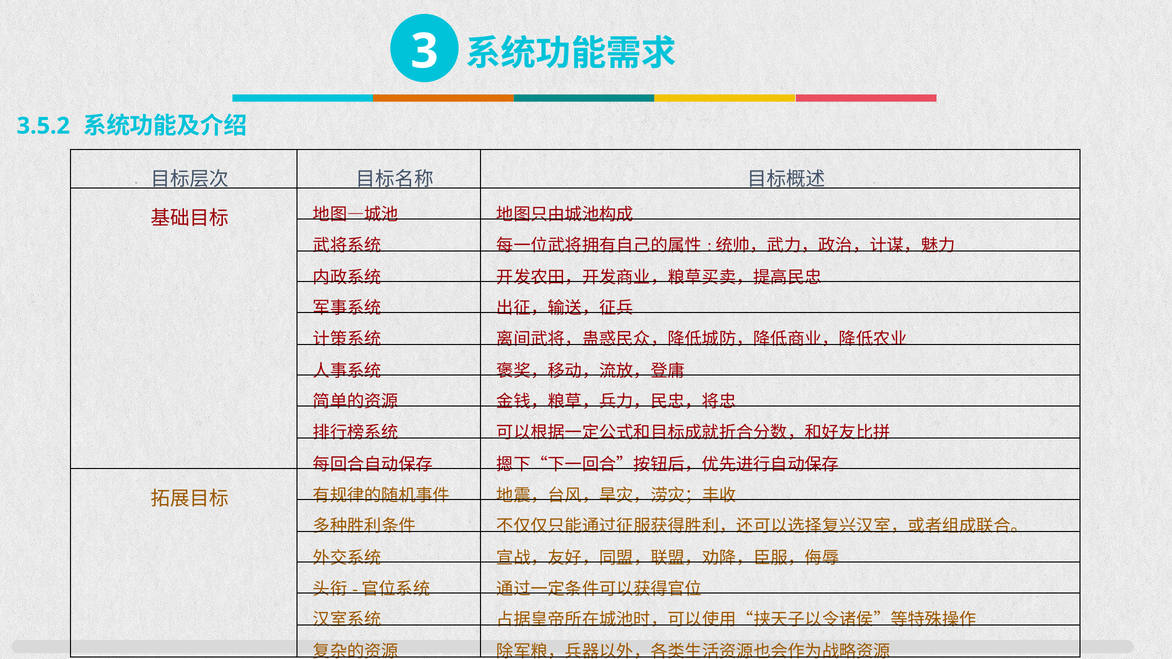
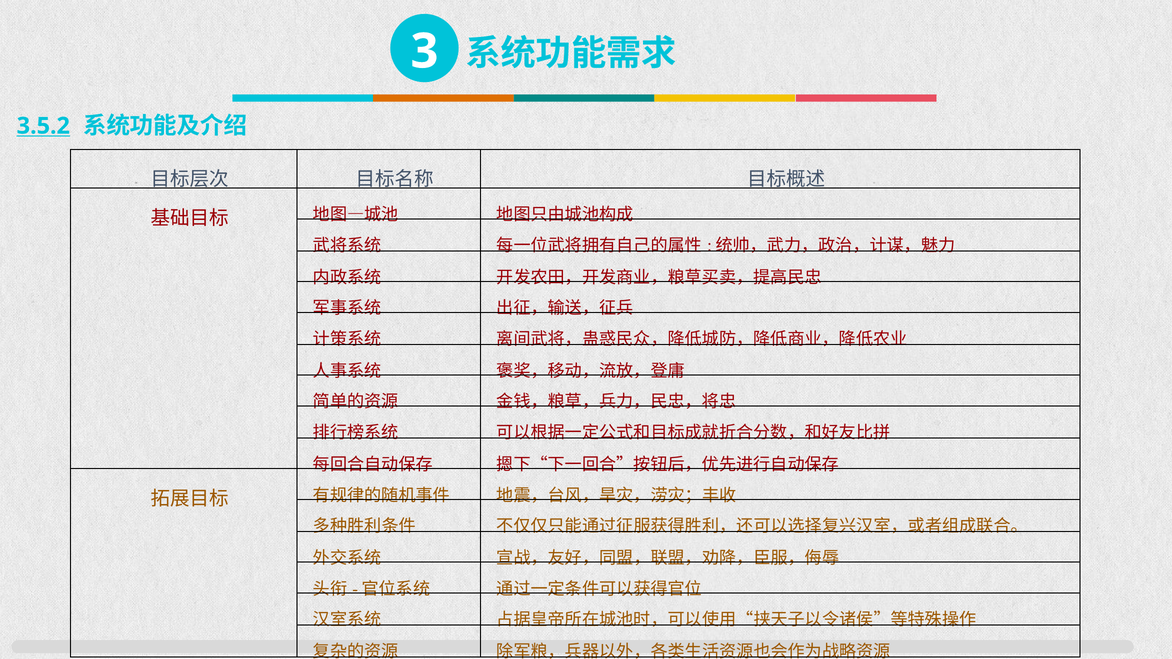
3.5.2 underline: none -> present
